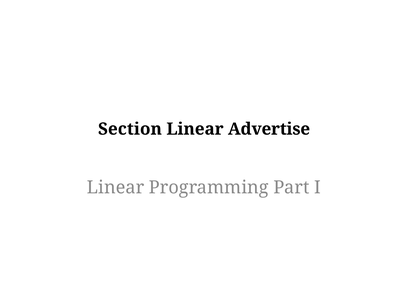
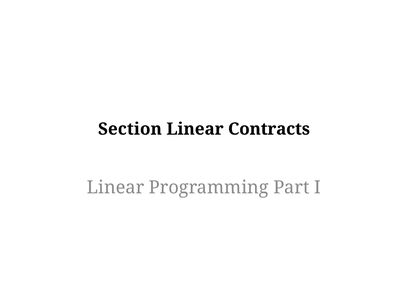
Advertise: Advertise -> Contracts
